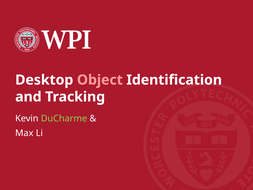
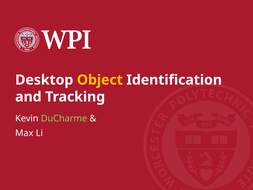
Object colour: pink -> yellow
